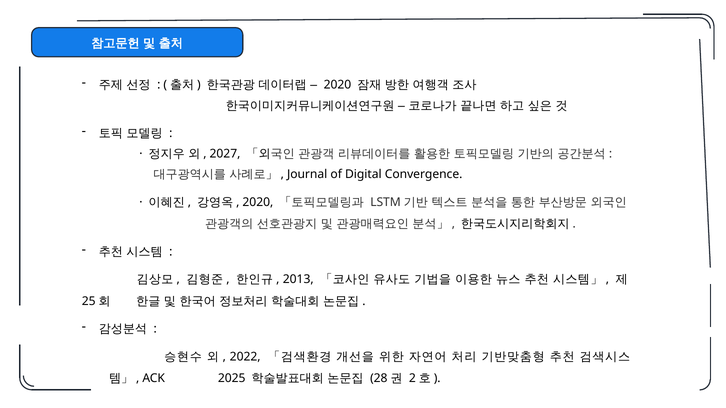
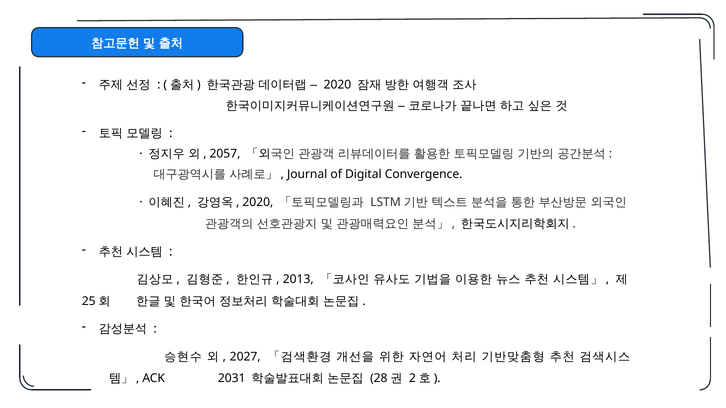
2027: 2027 -> 2057
2022: 2022 -> 2027
2025: 2025 -> 2031
